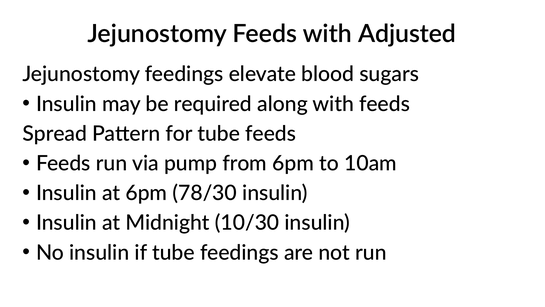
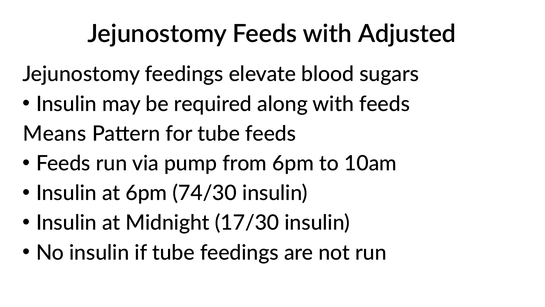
Spread: Spread -> Means
78/30: 78/30 -> 74/30
10/30: 10/30 -> 17/30
